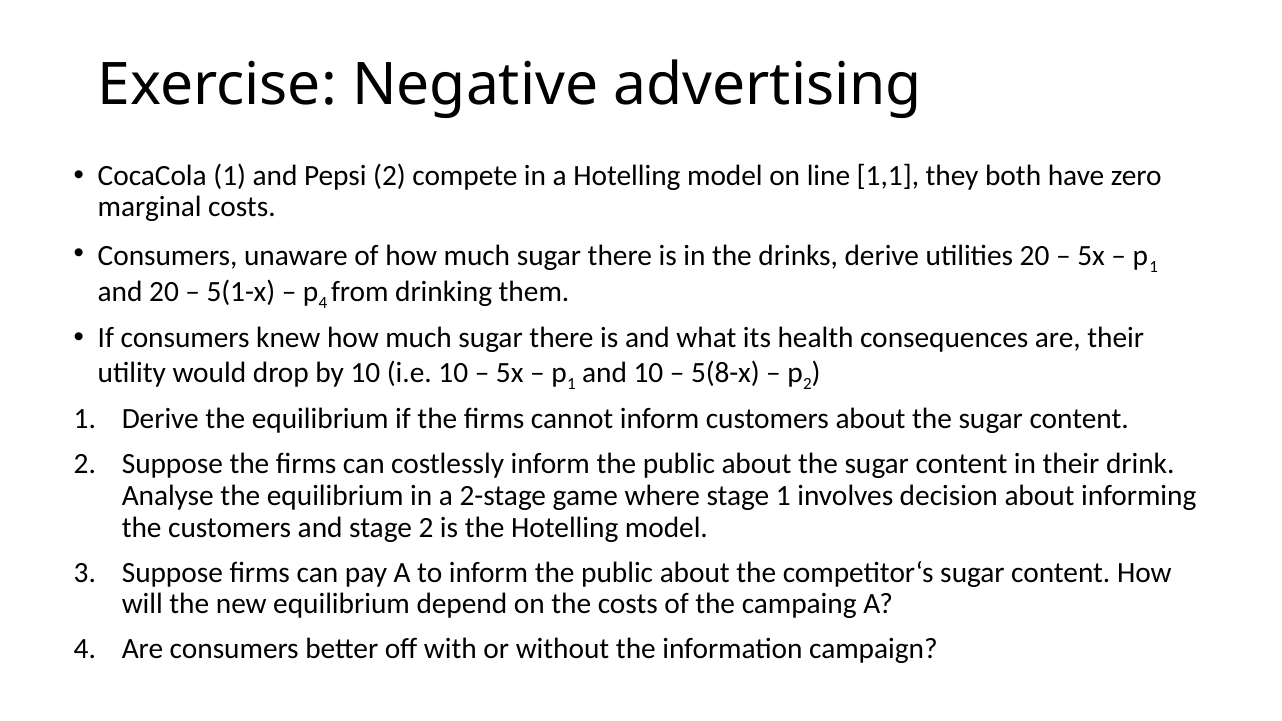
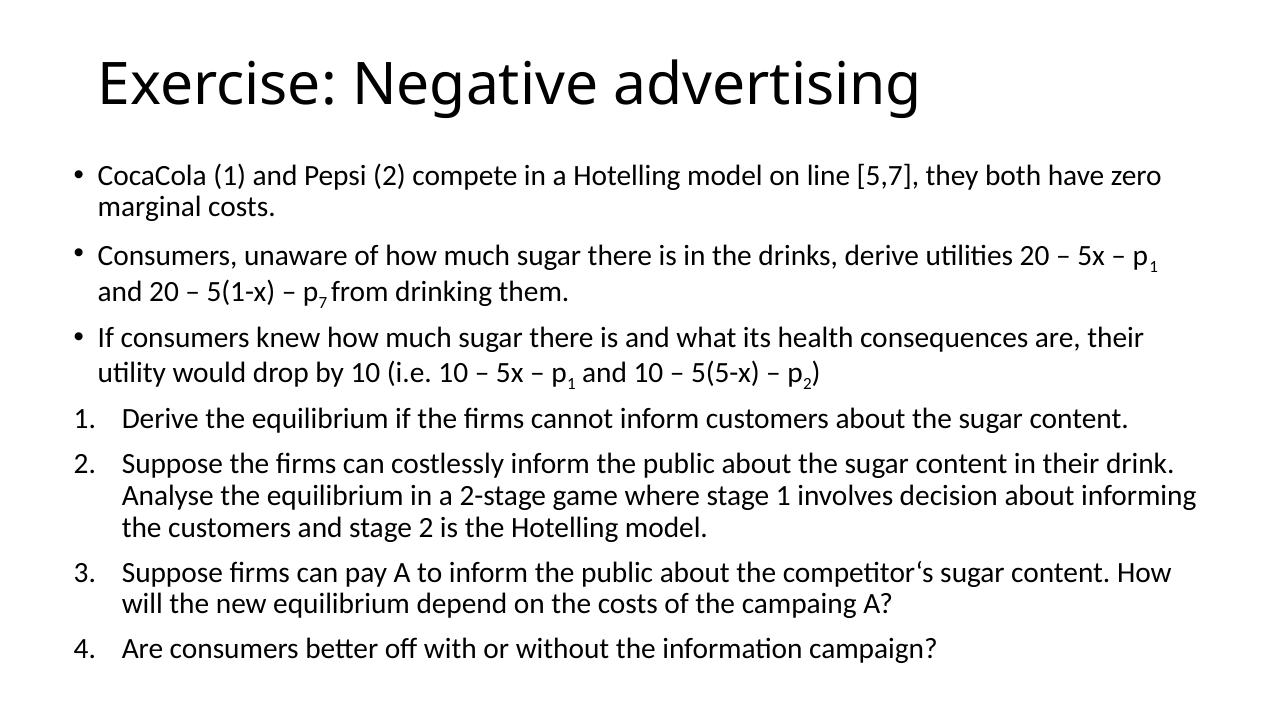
1,1: 1,1 -> 5,7
4 at (323, 303): 4 -> 7
5(8-x: 5(8-x -> 5(5-x
